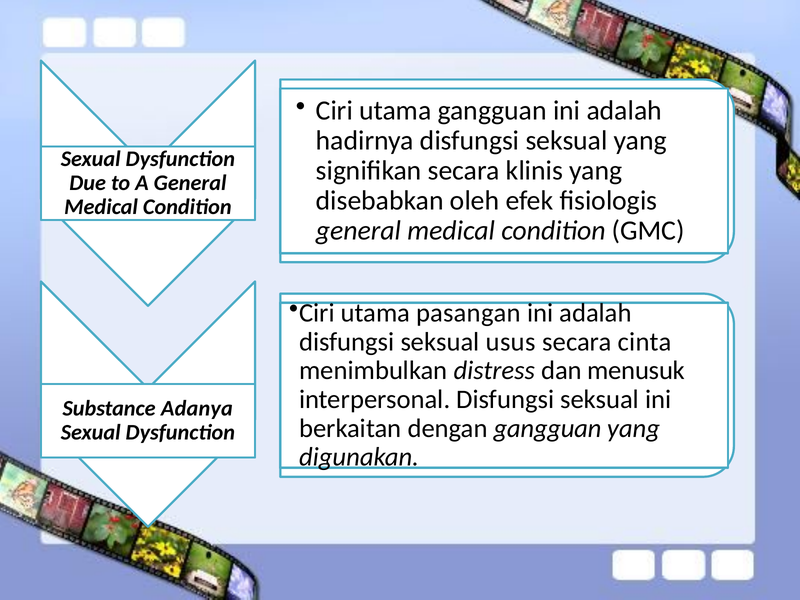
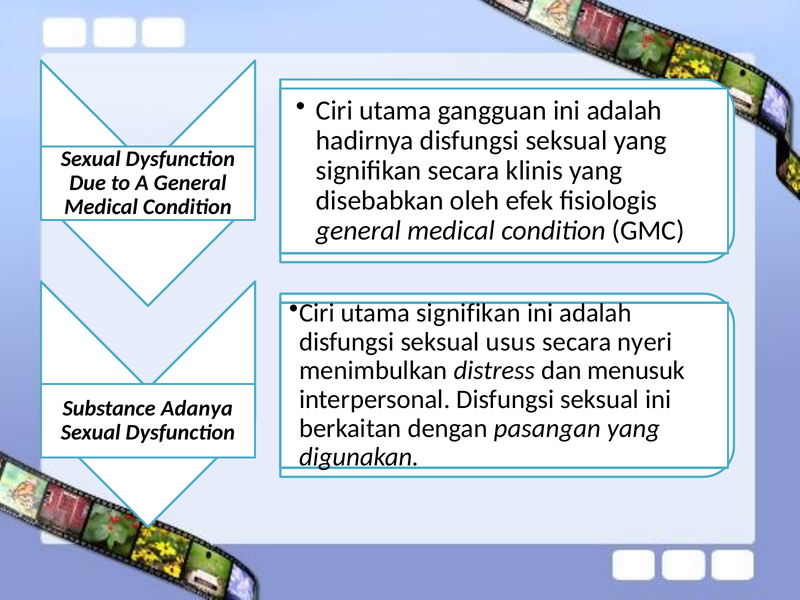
utama pasangan: pasangan -> signifikan
cinta: cinta -> nyeri
dengan gangguan: gangguan -> pasangan
